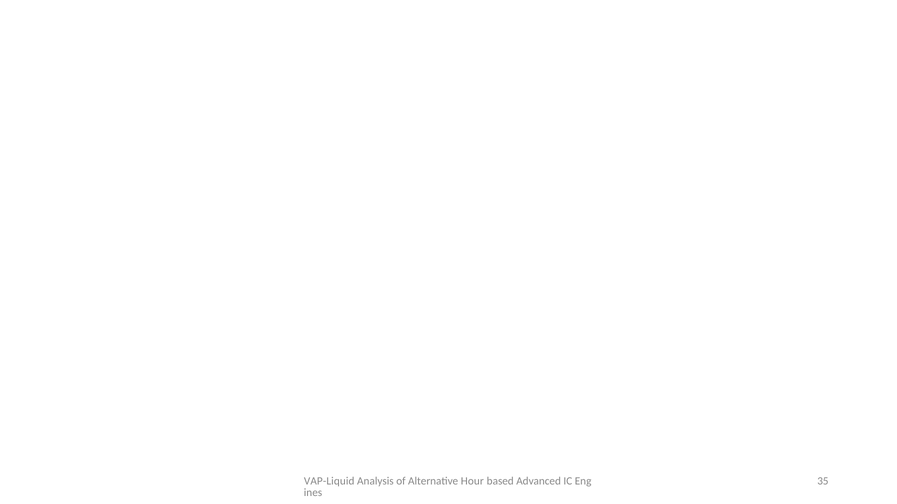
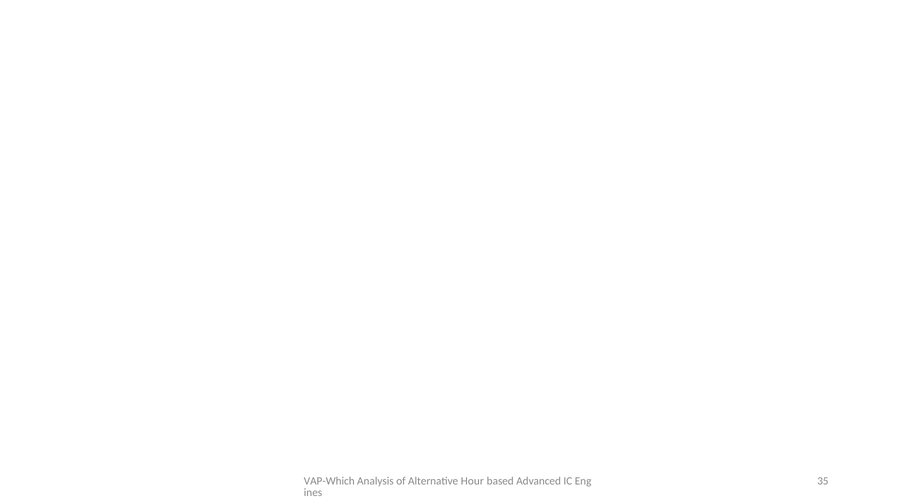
VAP-Liquid: VAP-Liquid -> VAP-Which
